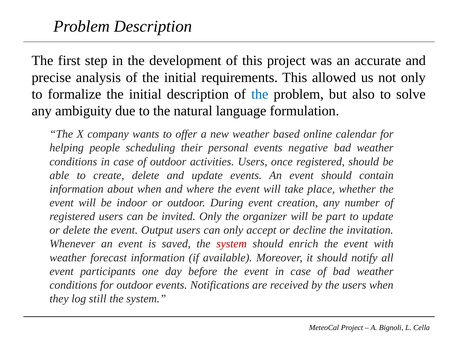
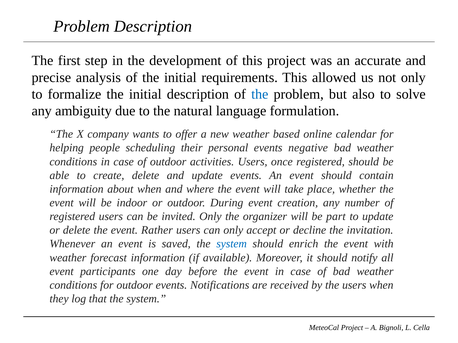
Output: Output -> Rather
system at (232, 244) colour: red -> blue
still: still -> that
